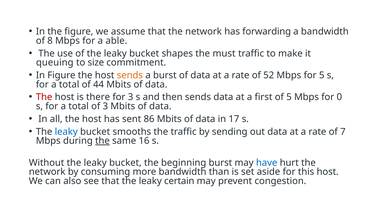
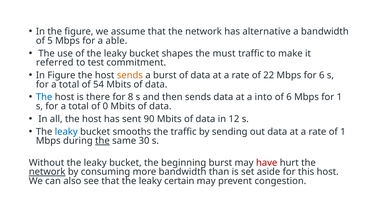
forwarding: forwarding -> alternative
8: 8 -> 5
queuing: queuing -> referred
size: size -> test
52: 52 -> 22
for 5: 5 -> 6
44: 44 -> 54
The at (44, 97) colour: red -> blue
for 3: 3 -> 8
first: first -> into
of 5: 5 -> 6
for 0: 0 -> 1
of 3: 3 -> 0
86: 86 -> 90
17: 17 -> 12
of 7: 7 -> 1
16: 16 -> 30
have colour: blue -> red
network at (47, 172) underline: none -> present
